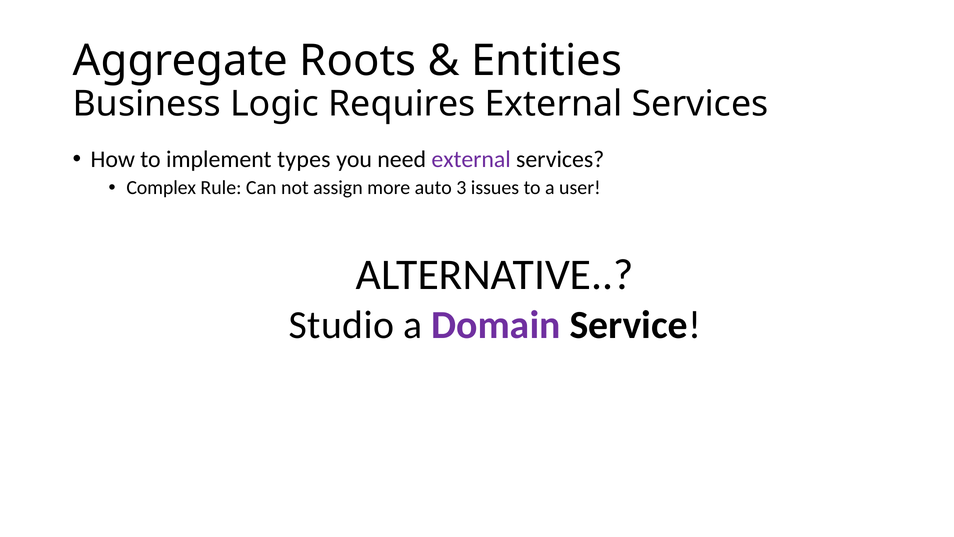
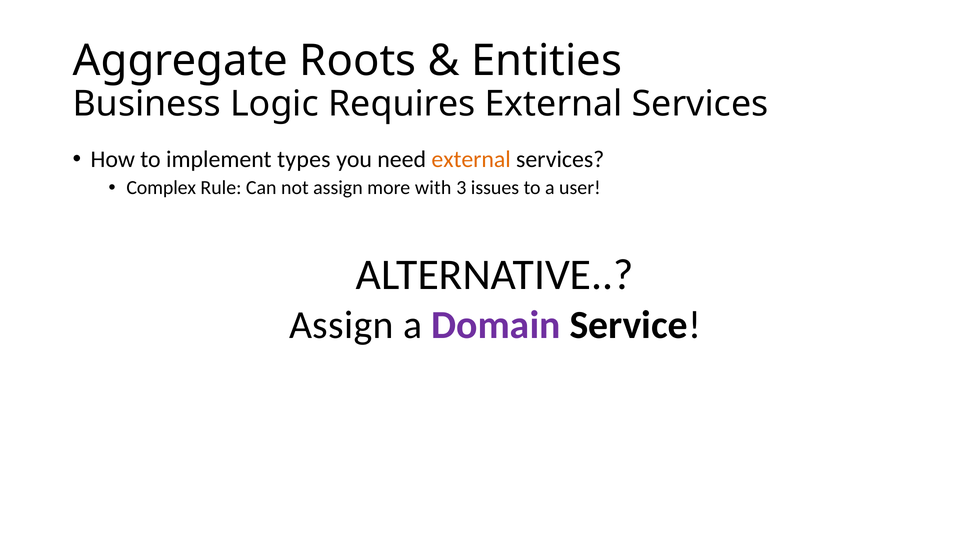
external at (471, 159) colour: purple -> orange
auto: auto -> with
Studio at (341, 325): Studio -> Assign
